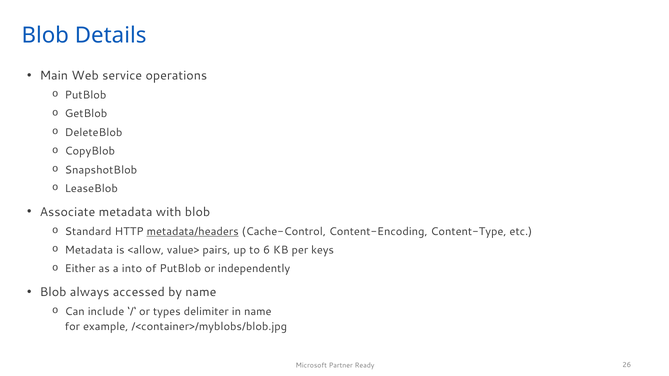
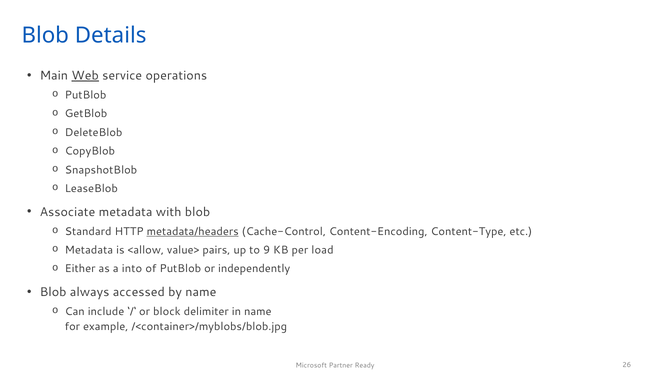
Web underline: none -> present
6: 6 -> 9
keys: keys -> load
types: types -> block
